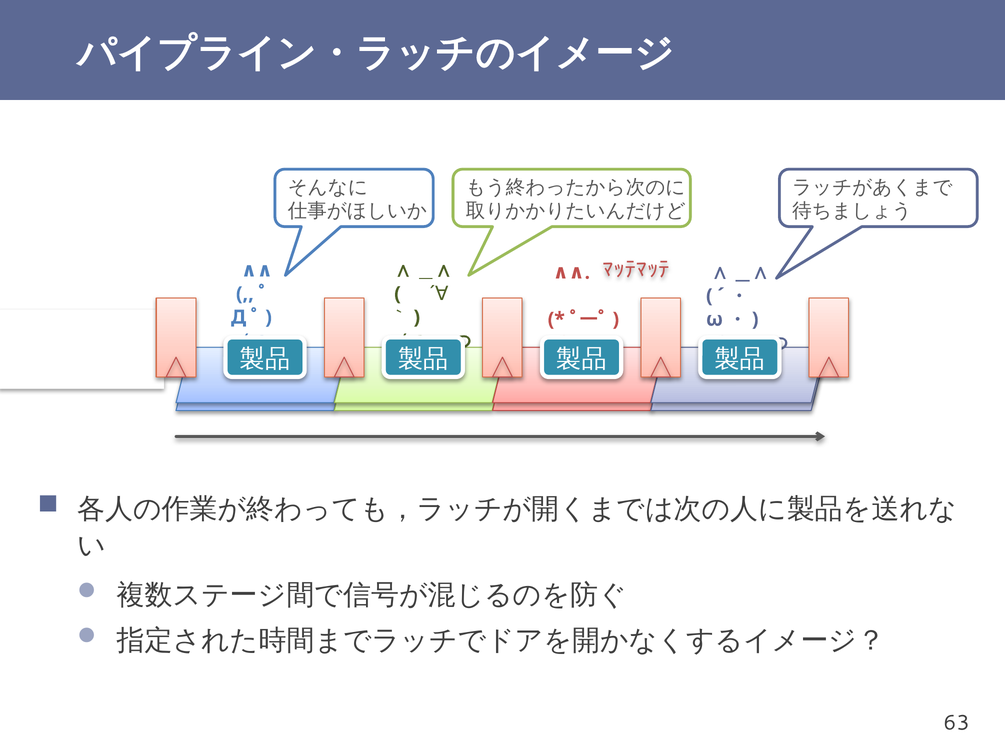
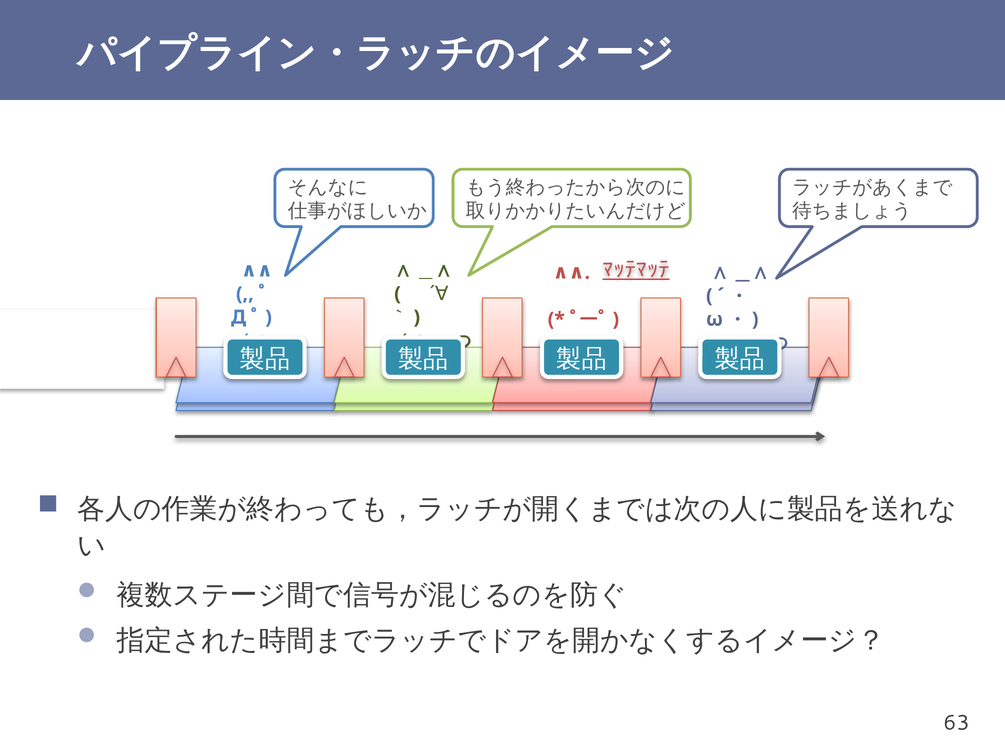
ﾏｯﾃﾏｯﾃ underline: none -> present
